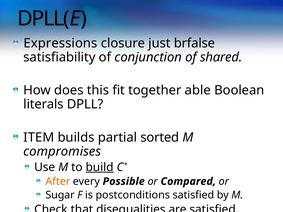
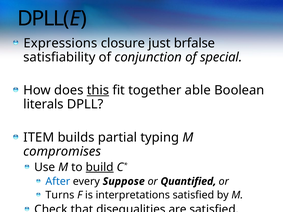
shared: shared -> special
this underline: none -> present
sorted: sorted -> typing
After colour: orange -> blue
Possible: Possible -> Suppose
Compared: Compared -> Quantified
Sugar: Sugar -> Turns
postconditions: postconditions -> interpretations
